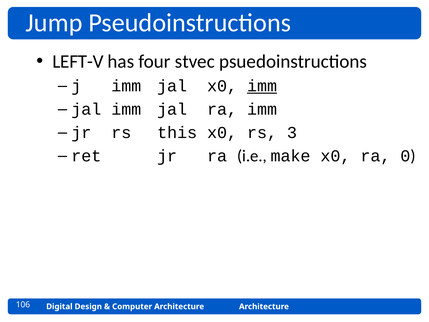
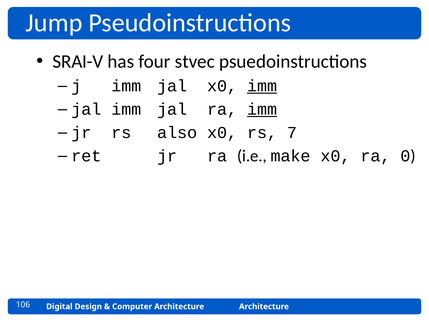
LEFT-V: LEFT-V -> SRAI-V
imm at (262, 109) underline: none -> present
this: this -> also
3: 3 -> 7
